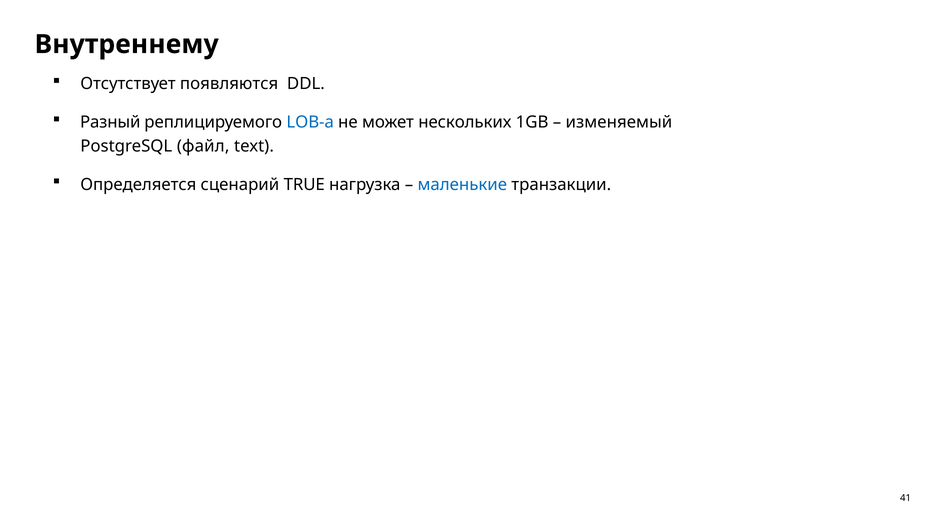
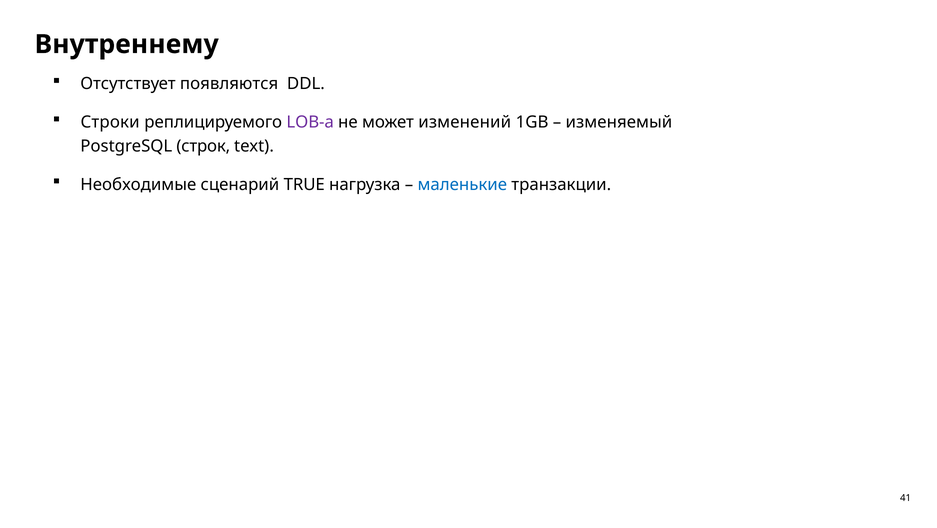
Разный: Разный -> Строки
LOB-a colour: blue -> purple
нескольких: нескольких -> изменений
файл: файл -> строк
Определяется: Определяется -> Необходимые
